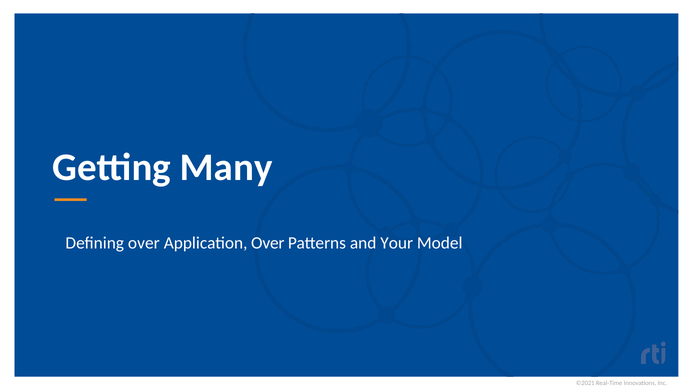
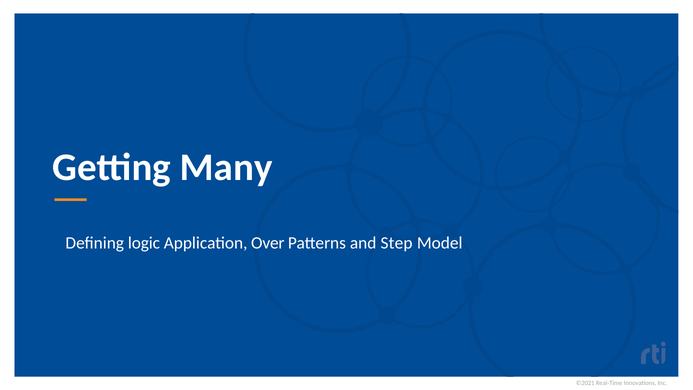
Defining over: over -> logic
Your: Your -> Step
